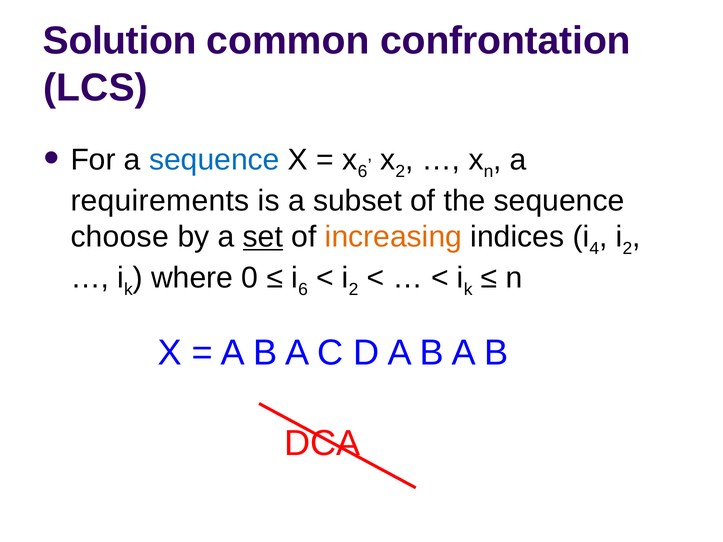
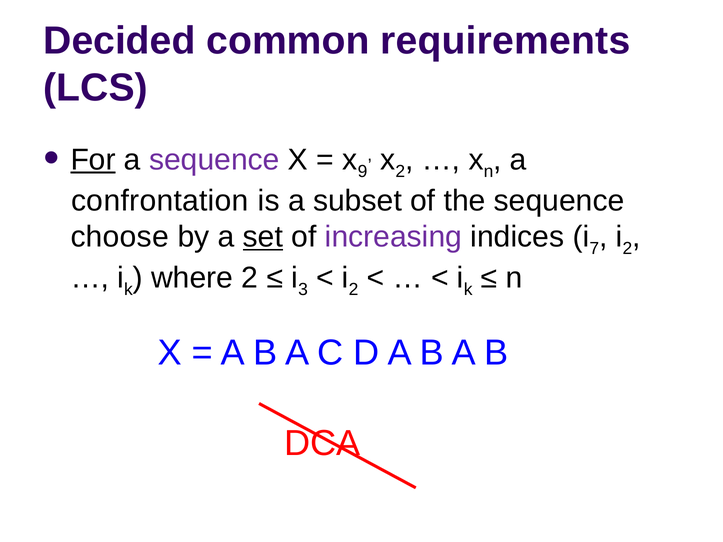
Solution: Solution -> Decided
confrontation: confrontation -> requirements
For underline: none -> present
sequence at (214, 160) colour: blue -> purple
x 6: 6 -> 9
requirements: requirements -> confrontation
increasing colour: orange -> purple
4: 4 -> 7
where 0: 0 -> 2
6 at (303, 290): 6 -> 3
